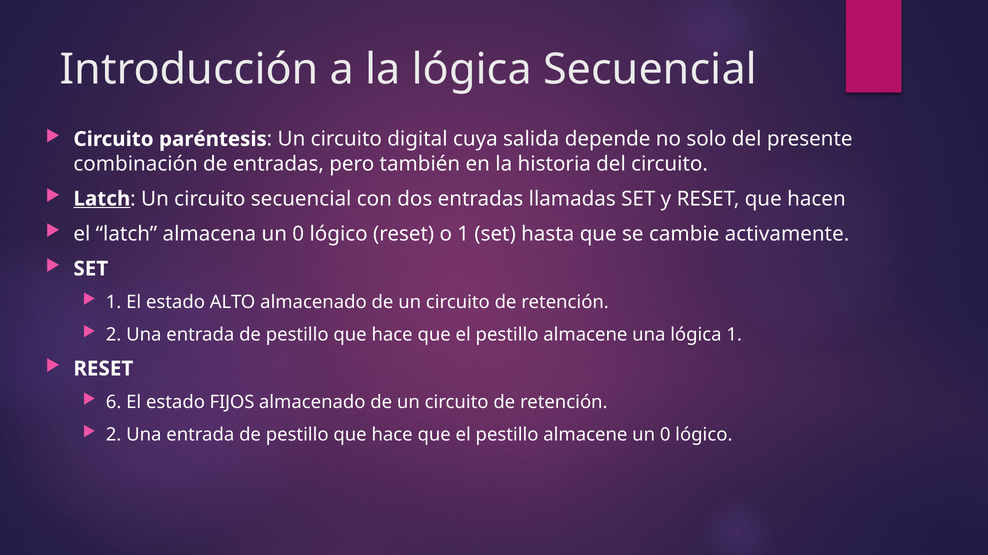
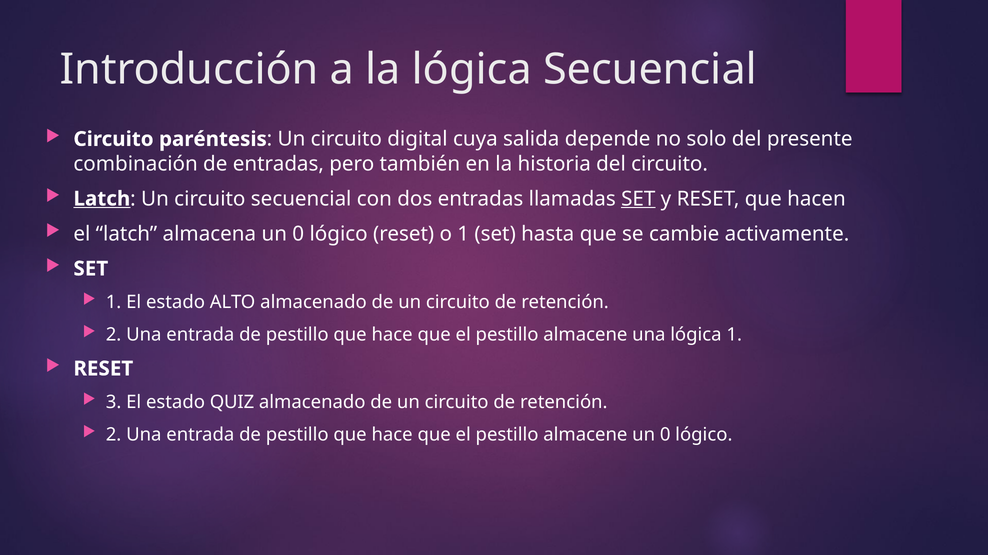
SET at (638, 199) underline: none -> present
6: 6 -> 3
FIJOS: FIJOS -> QUIZ
